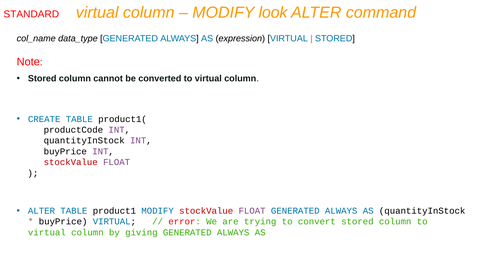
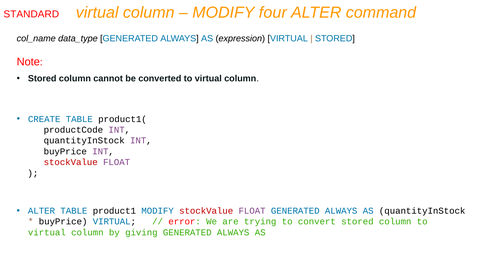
look: look -> four
